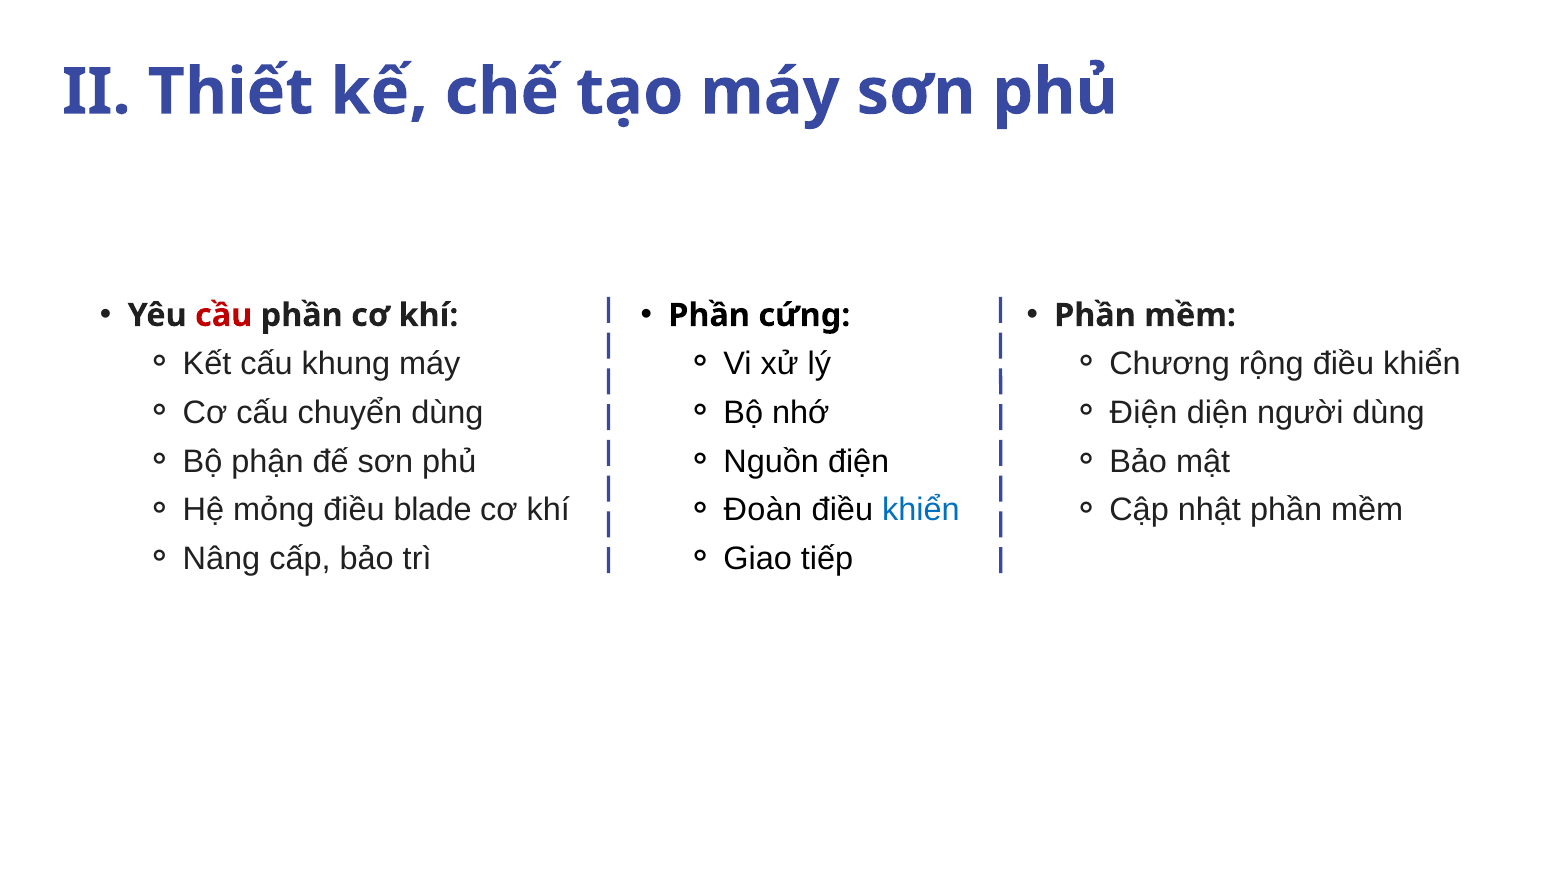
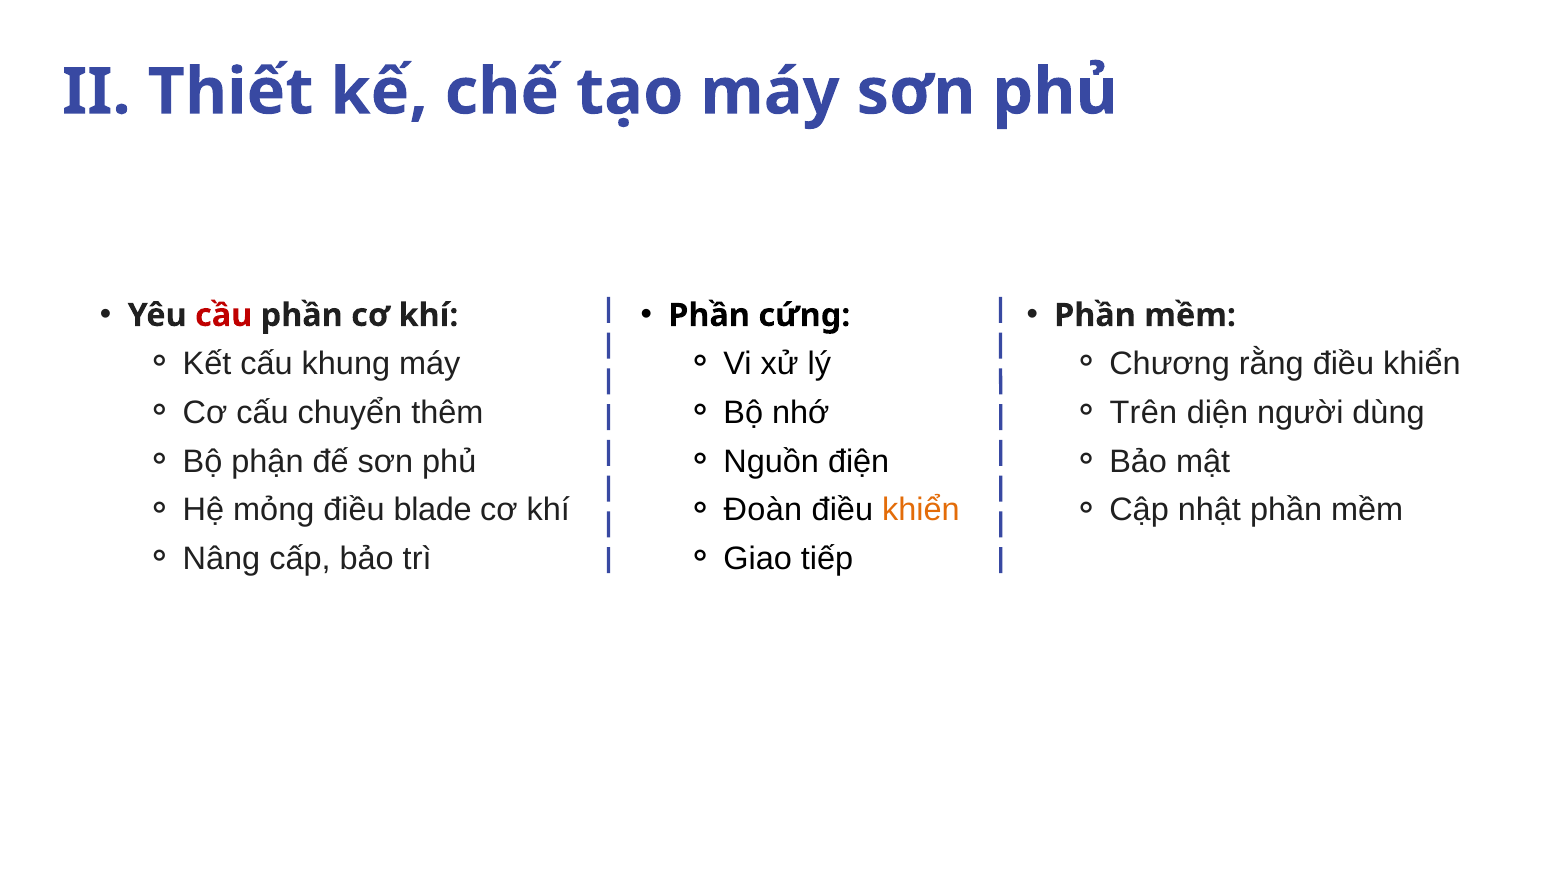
rộng: rộng -> rằng
chuyển dùng: dùng -> thêm
Điện at (1143, 413): Điện -> Trên
khiển at (921, 510) colour: blue -> orange
